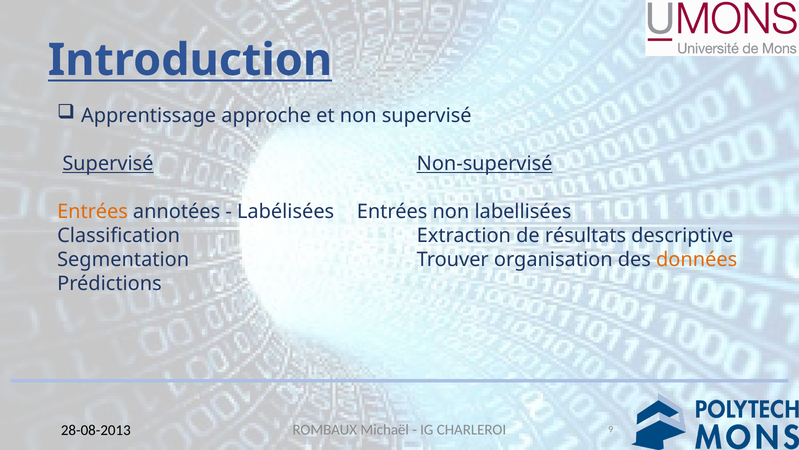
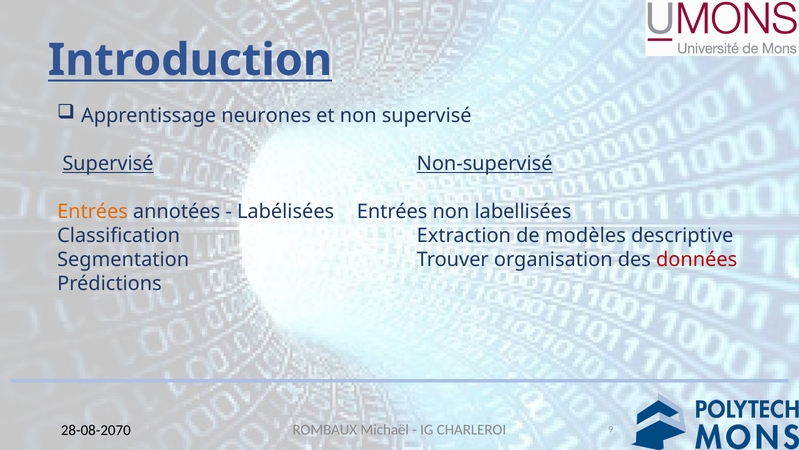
approche: approche -> neurones
résultats: résultats -> modèles
données colour: orange -> red
28-08-2013: 28-08-2013 -> 28-08-2070
